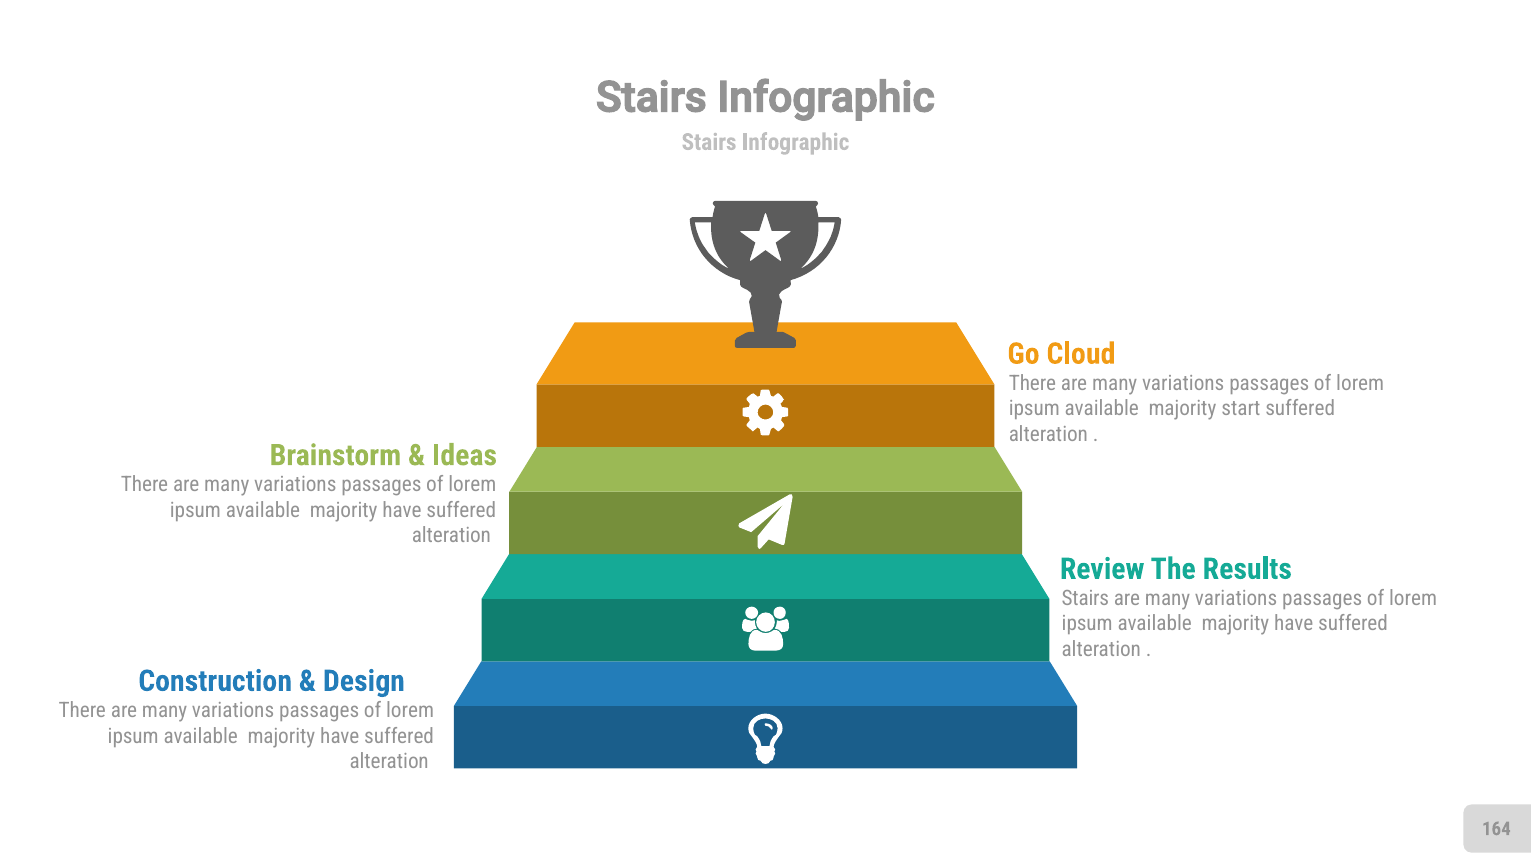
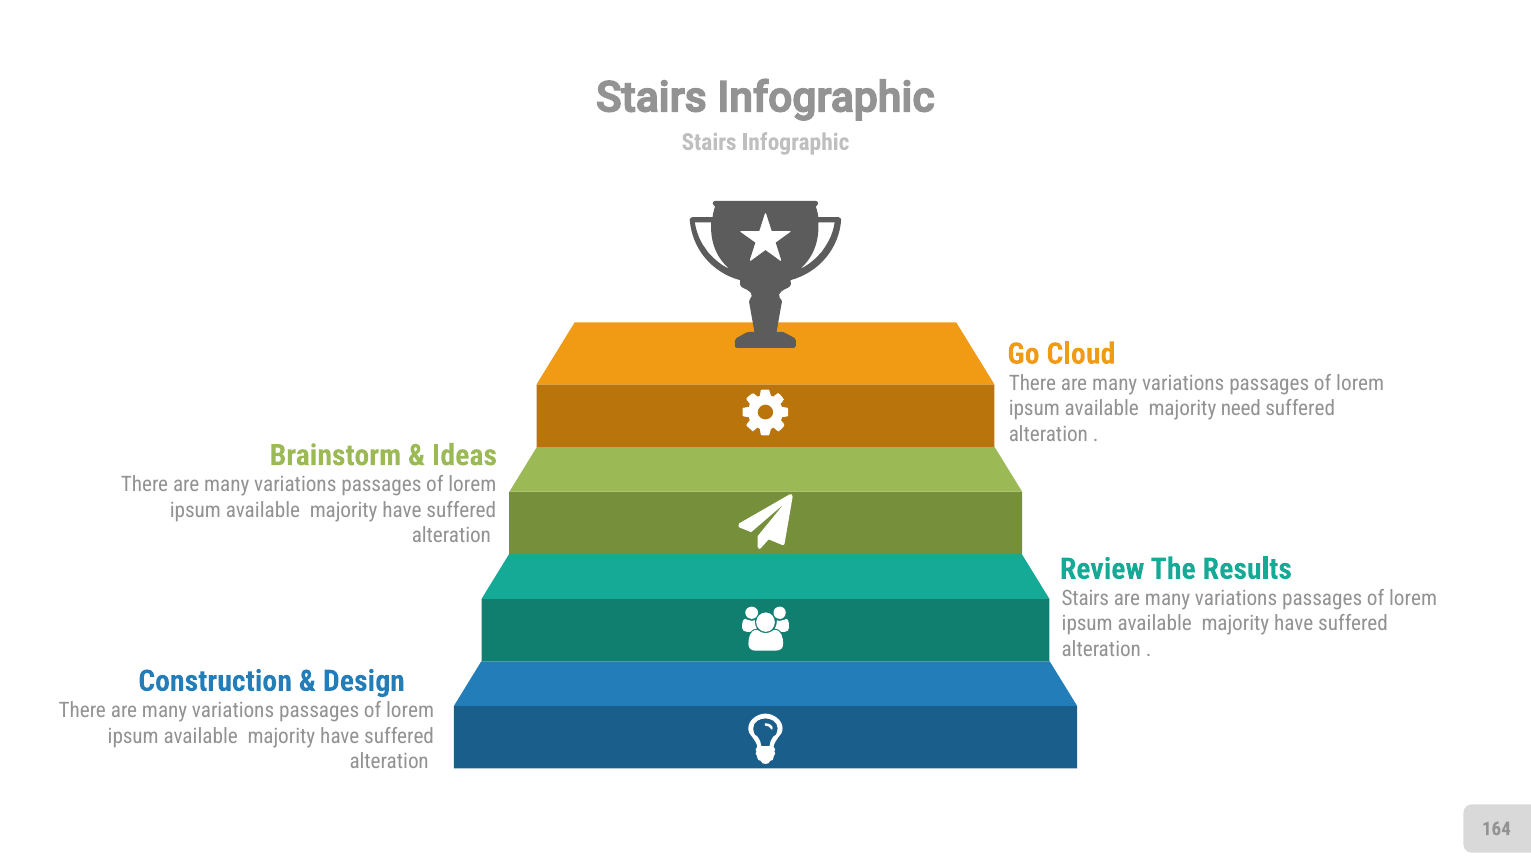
start: start -> need
